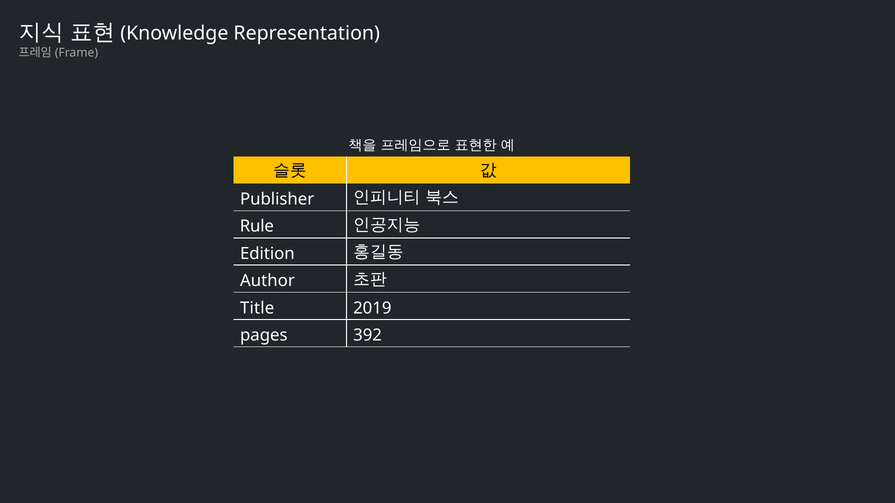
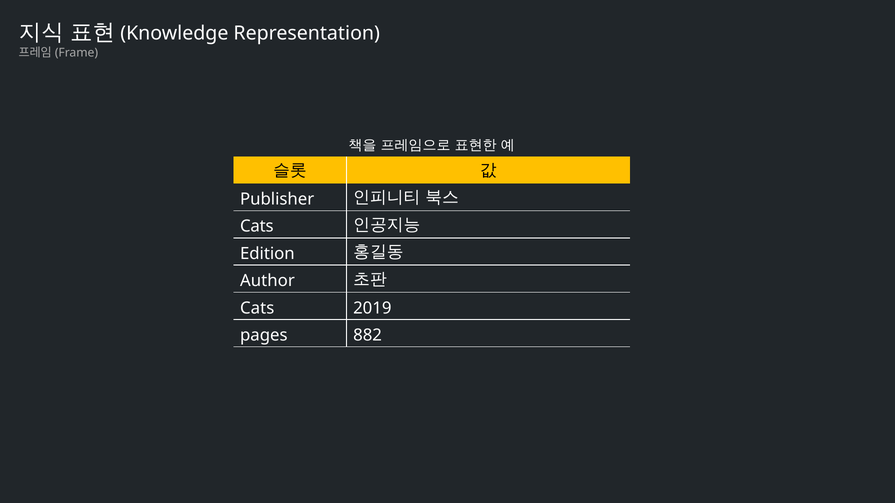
Rule at (257, 227): Rule -> Cats
Title at (257, 308): Title -> Cats
392: 392 -> 882
